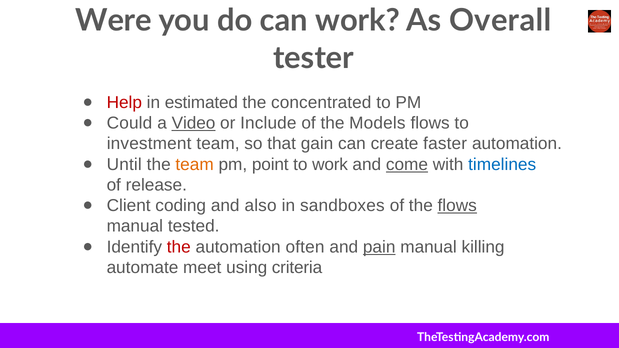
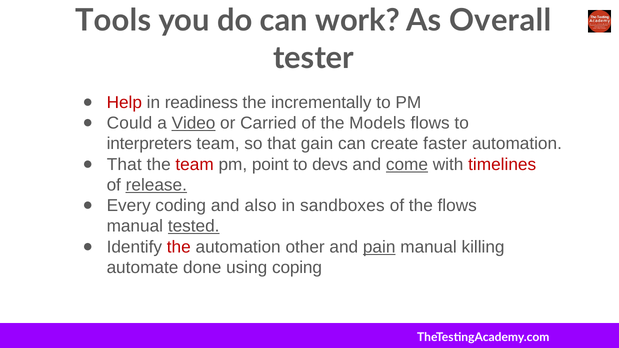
Were: Were -> Tools
estimated: estimated -> readiness
concentrated: concentrated -> incrementally
Include: Include -> Carried
investment: investment -> interpreters
Until at (124, 165): Until -> That
team at (195, 165) colour: orange -> red
to work: work -> devs
timelines colour: blue -> red
release underline: none -> present
Client: Client -> Every
flows at (457, 206) underline: present -> none
tested underline: none -> present
often: often -> other
meet: meet -> done
criteria: criteria -> coping
